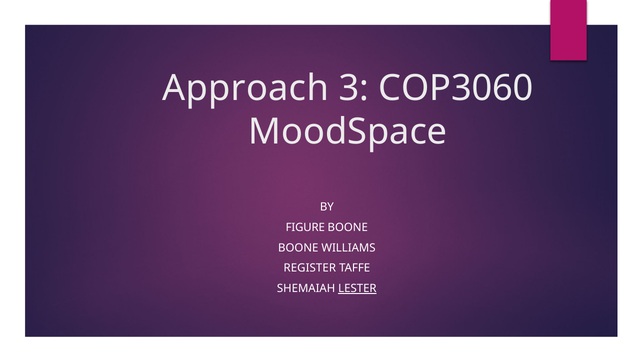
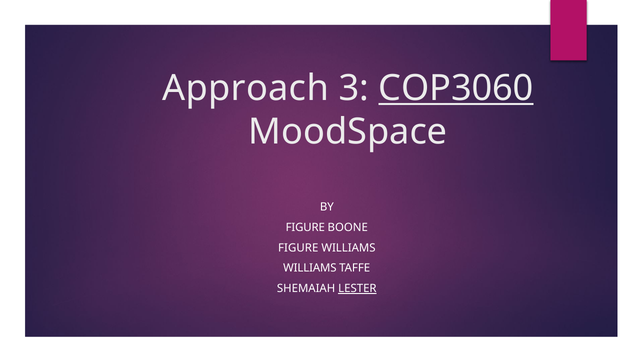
COP3060 underline: none -> present
BOONE at (298, 248): BOONE -> FIGURE
REGISTER at (310, 268): REGISTER -> WILLIAMS
